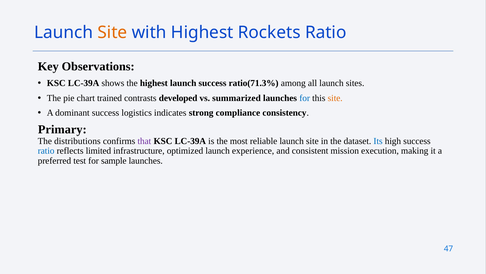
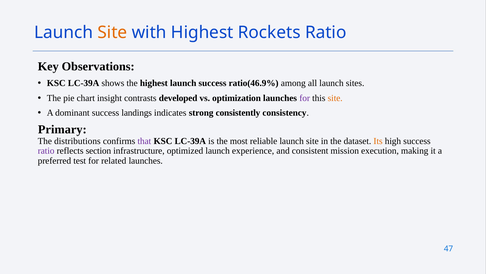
ratio(71.3%: ratio(71.3% -> ratio(46.9%
trained: trained -> insight
summarized: summarized -> optimization
for at (305, 98) colour: blue -> purple
logistics: logistics -> landings
compliance: compliance -> consistently
Its colour: blue -> orange
ratio at (46, 151) colour: blue -> purple
limited: limited -> section
sample: sample -> related
